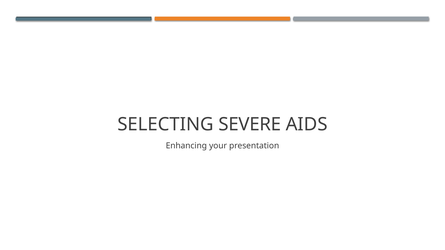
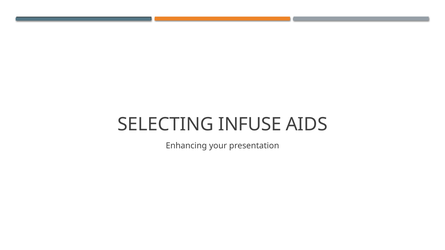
SEVERE: SEVERE -> INFUSE
